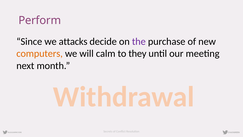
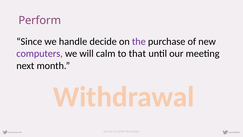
attacks: attacks -> handle
computers colour: orange -> purple
they: they -> that
